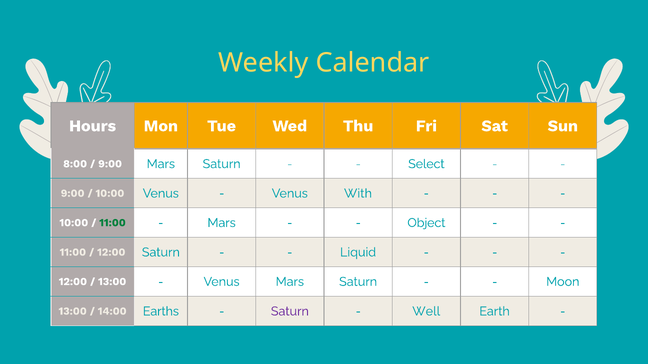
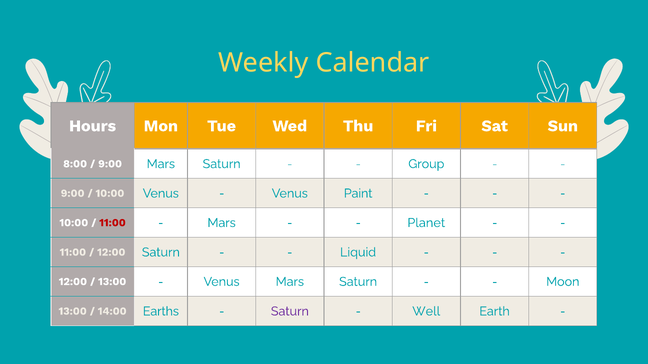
Select: Select -> Group
With: With -> Paint
11:00 at (113, 223) colour: green -> red
Object: Object -> Planet
